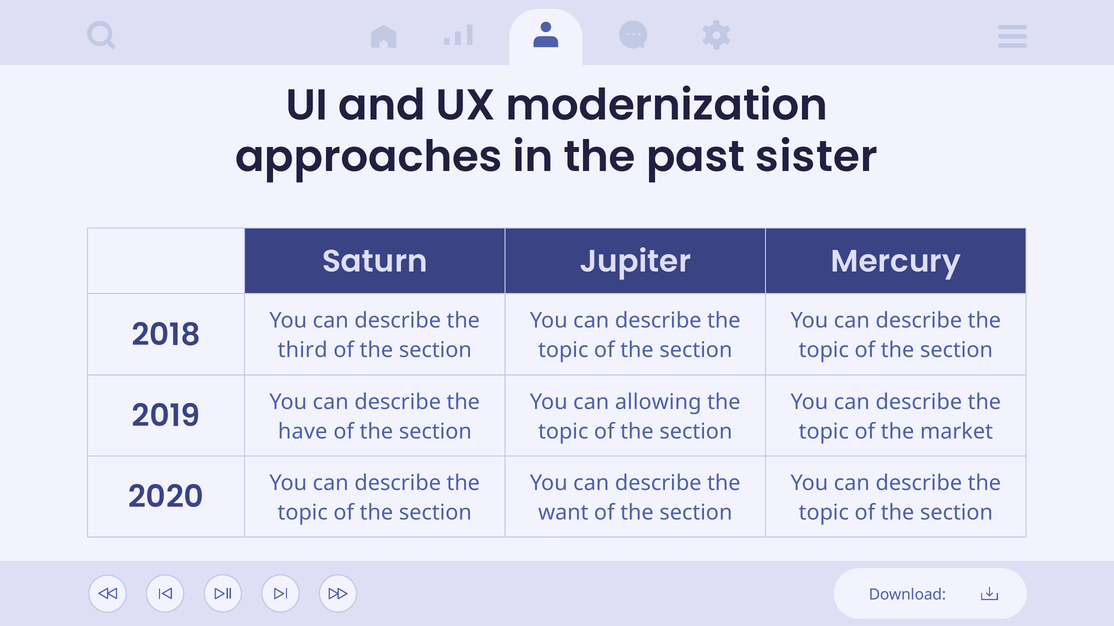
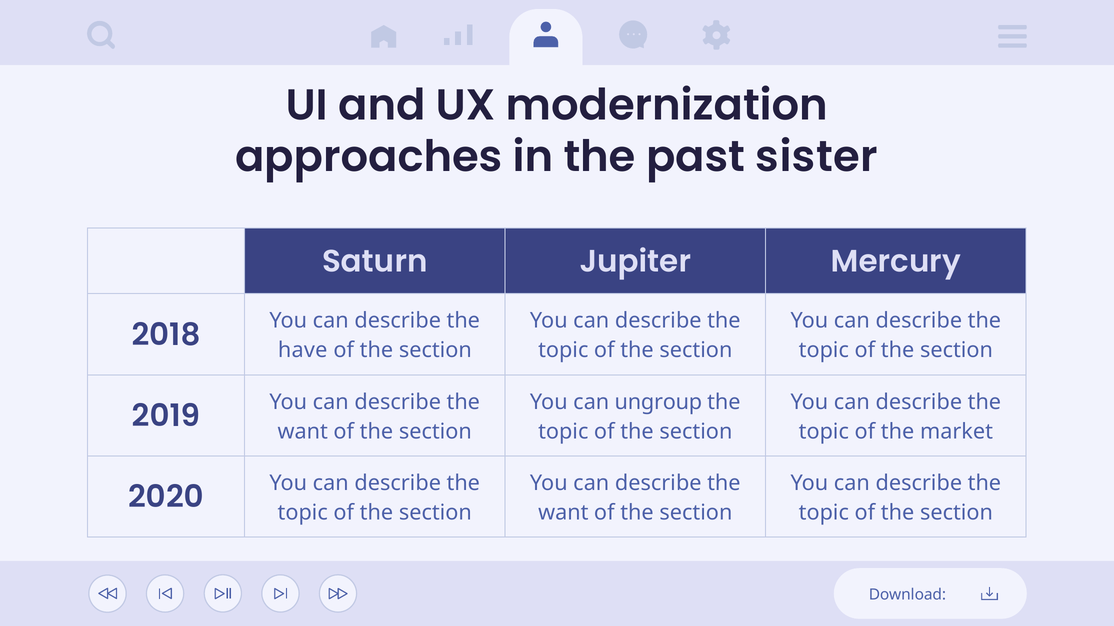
third: third -> have
allowing: allowing -> ungroup
have at (303, 432): have -> want
